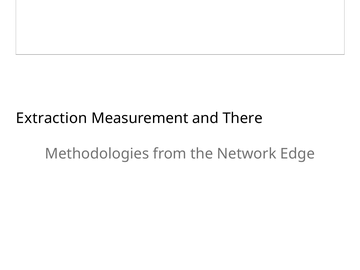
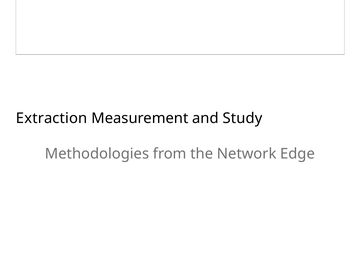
There: There -> Study
